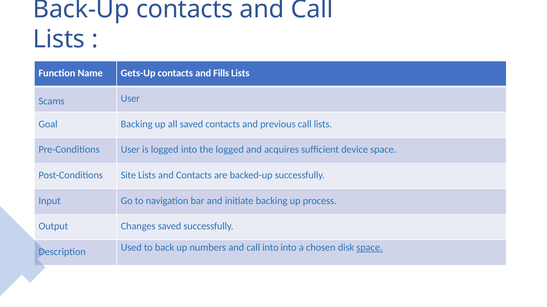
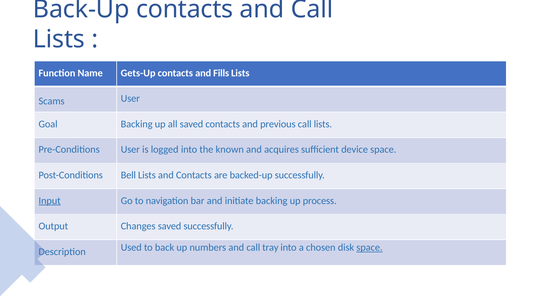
the logged: logged -> known
Site: Site -> Bell
Input underline: none -> present
call into: into -> tray
